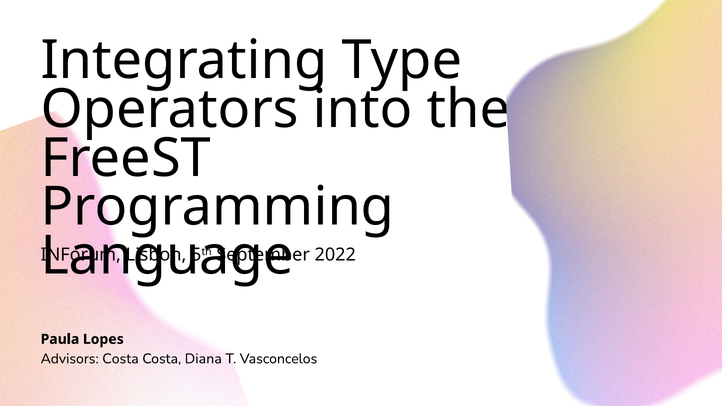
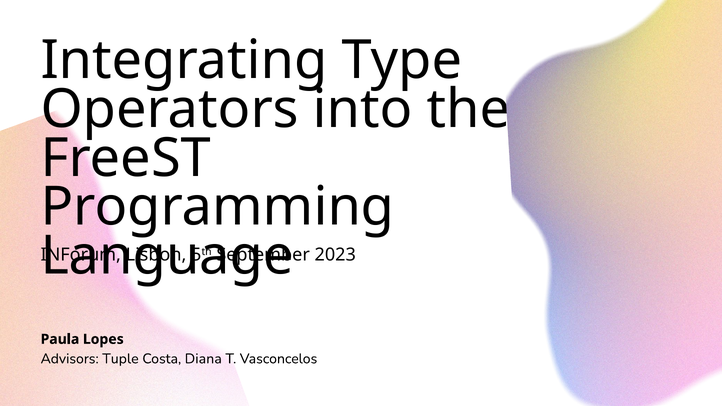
2022: 2022 -> 2023
Advisors Costa: Costa -> Tuple
